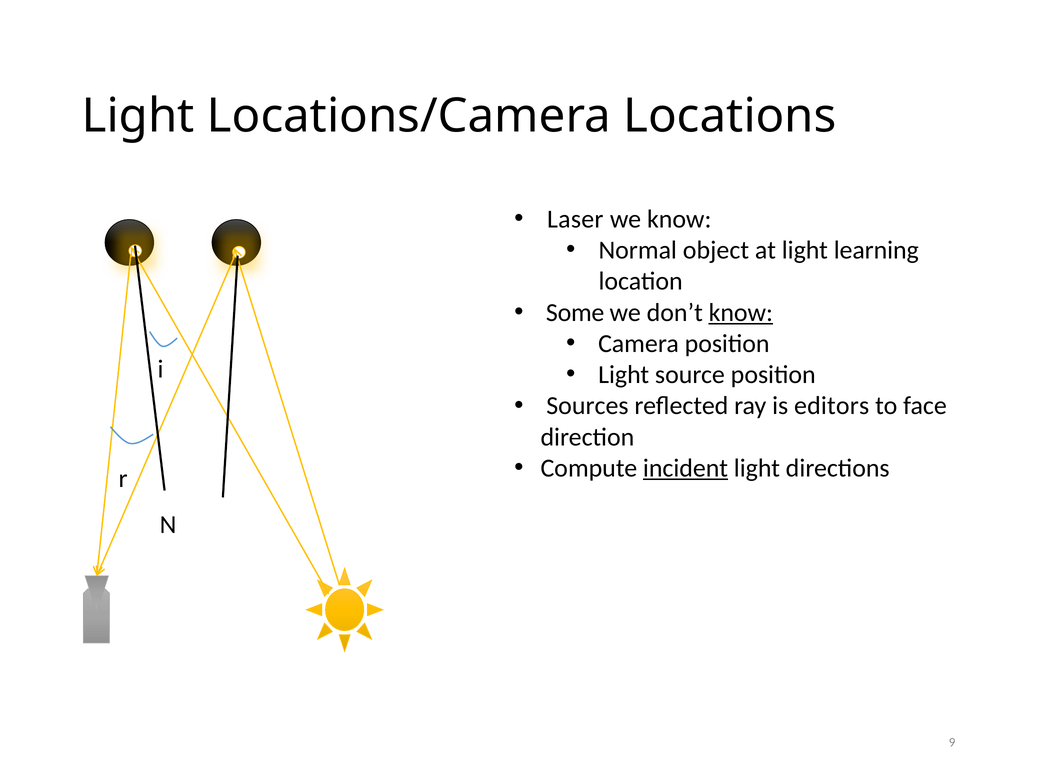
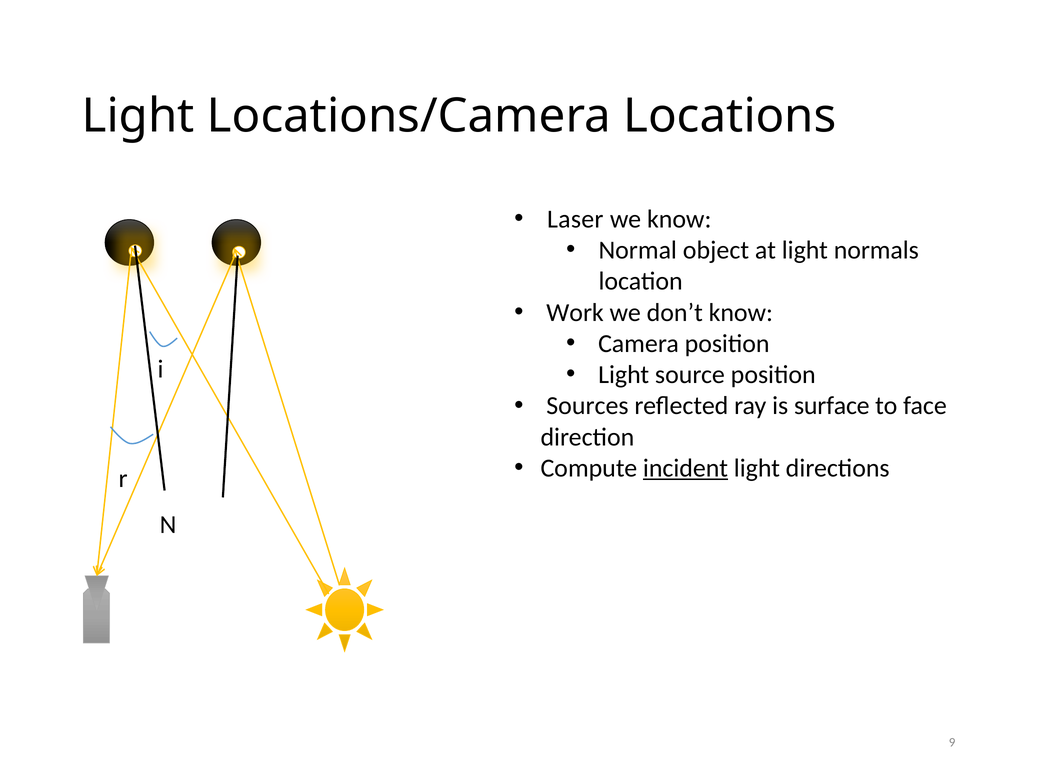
learning: learning -> normals
Some: Some -> Work
know at (741, 312) underline: present -> none
editors: editors -> surface
